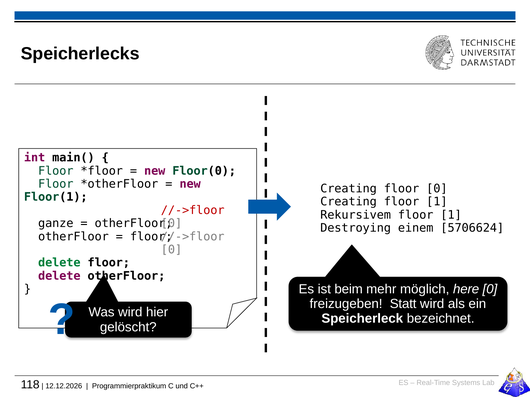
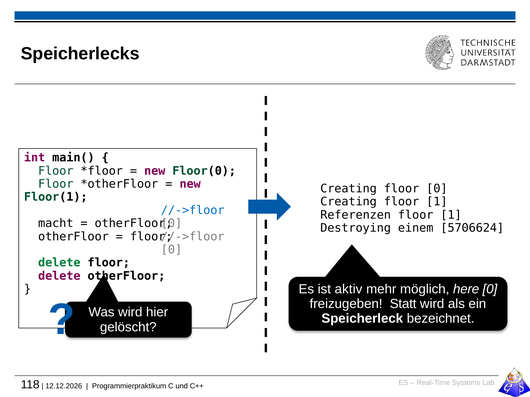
//->floor at (193, 211) colour: red -> blue
Rekursivem: Rekursivem -> Referenzen
ganze: ganze -> macht
beim: beim -> aktiv
